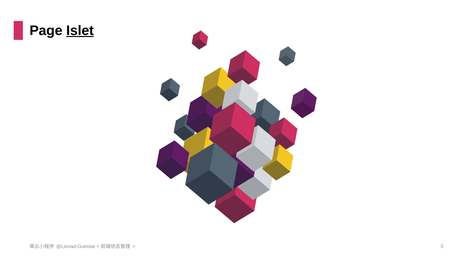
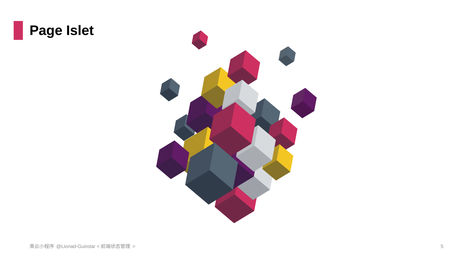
Islet underline: present -> none
